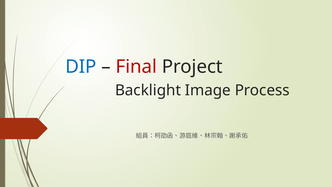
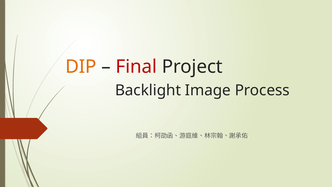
DIP colour: blue -> orange
